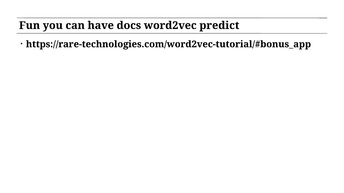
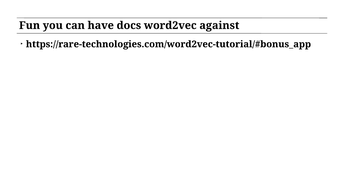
predict: predict -> against
